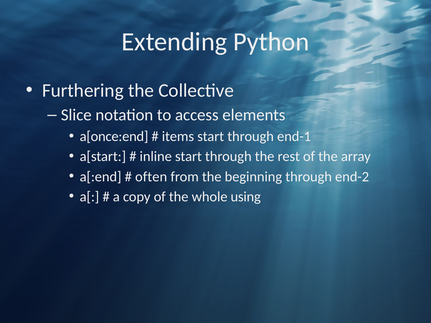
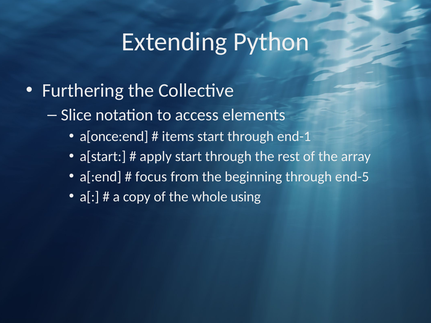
inline: inline -> apply
often: often -> focus
end-2: end-2 -> end-5
